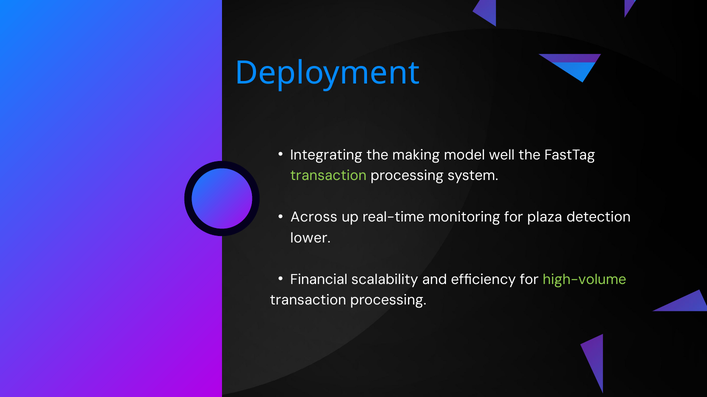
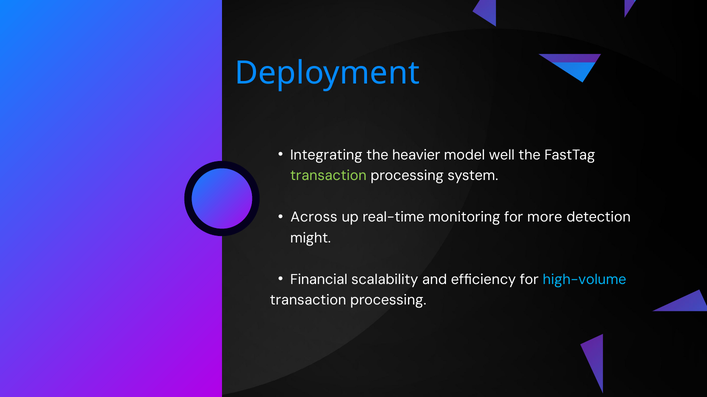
making: making -> heavier
plaza: plaza -> more
lower: lower -> might
high-volume colour: light green -> light blue
